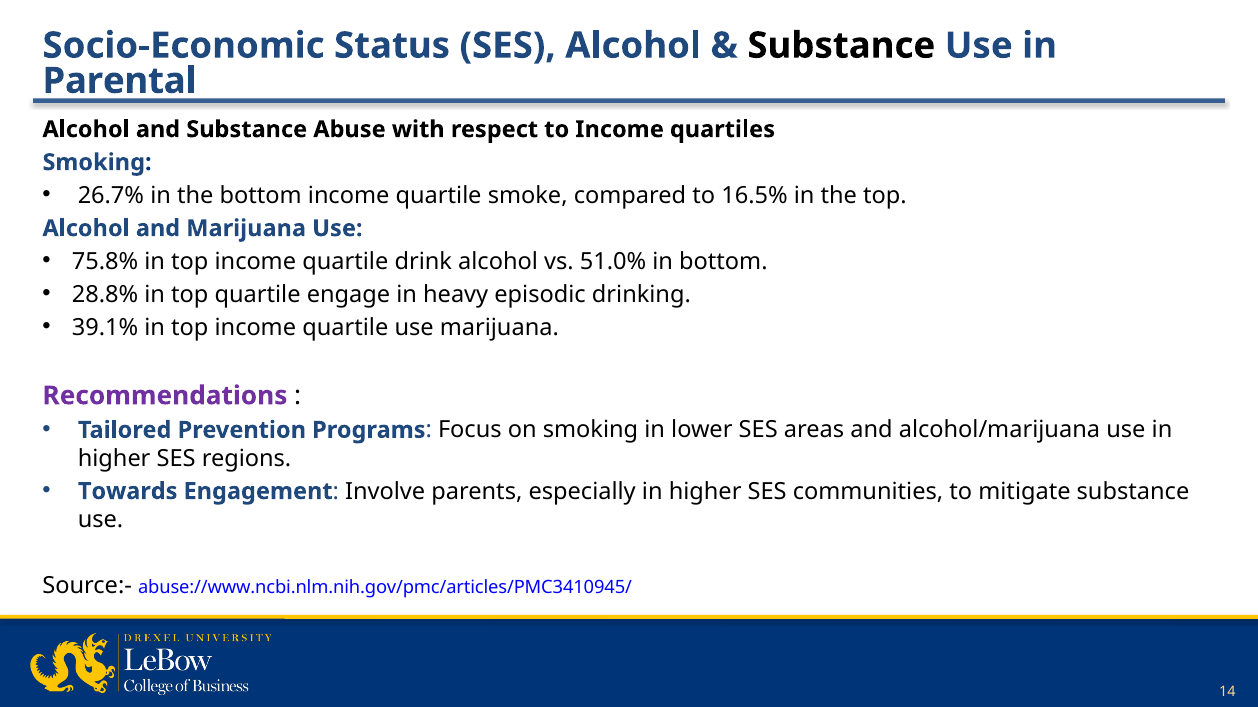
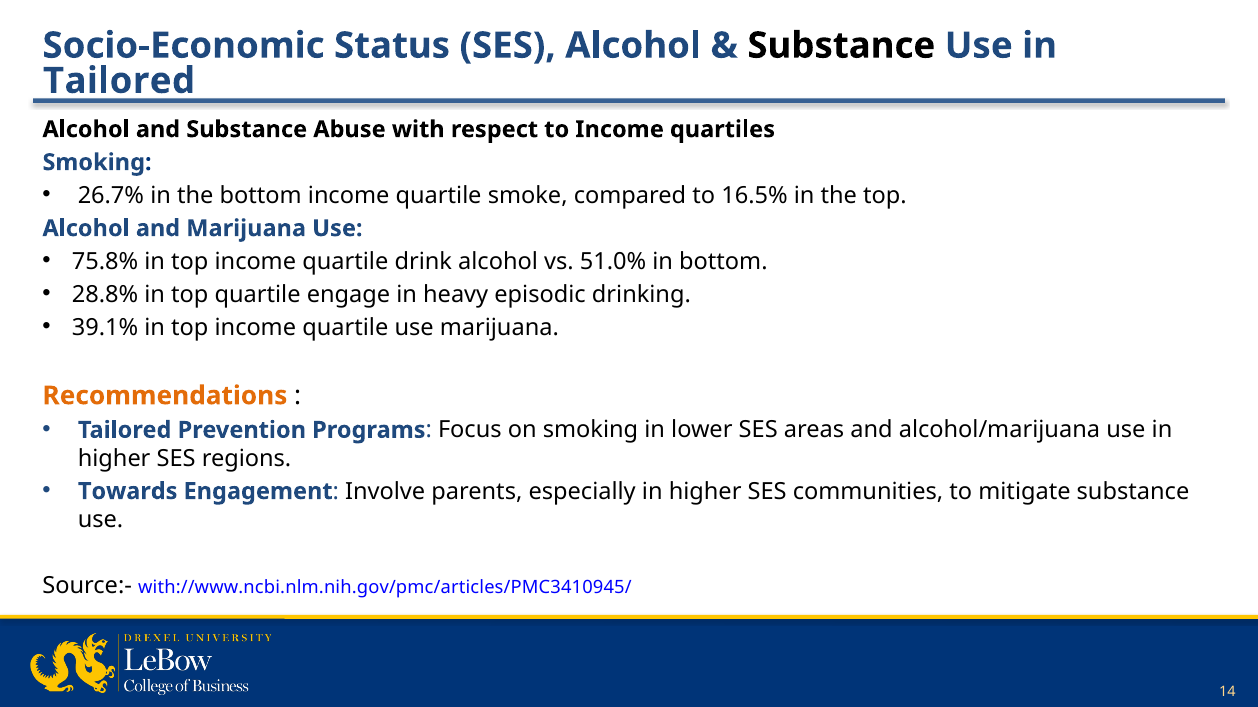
Parental at (119, 81): Parental -> Tailored
Recommendations colour: purple -> orange
abuse://www.ncbi.nlm.nih.gov/pmc/articles/PMC3410945/: abuse://www.ncbi.nlm.nih.gov/pmc/articles/PMC3410945/ -> with://www.ncbi.nlm.nih.gov/pmc/articles/PMC3410945/
